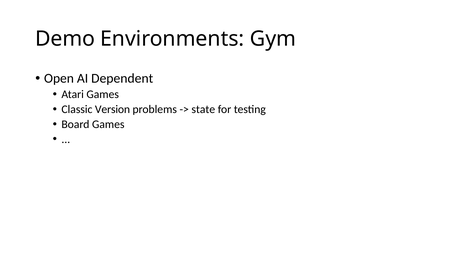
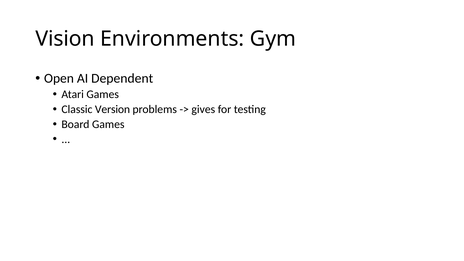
Demo: Demo -> Vision
state: state -> gives
